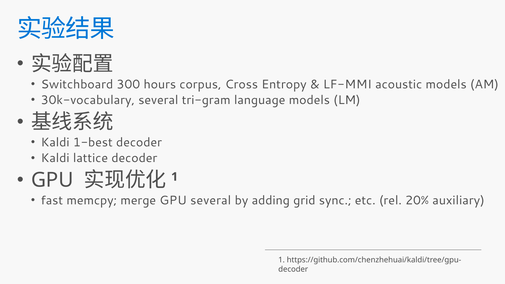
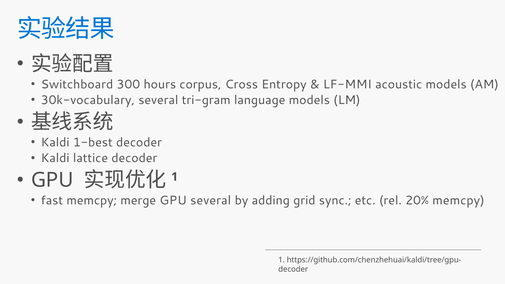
20% auxiliary: auxiliary -> memcpy
